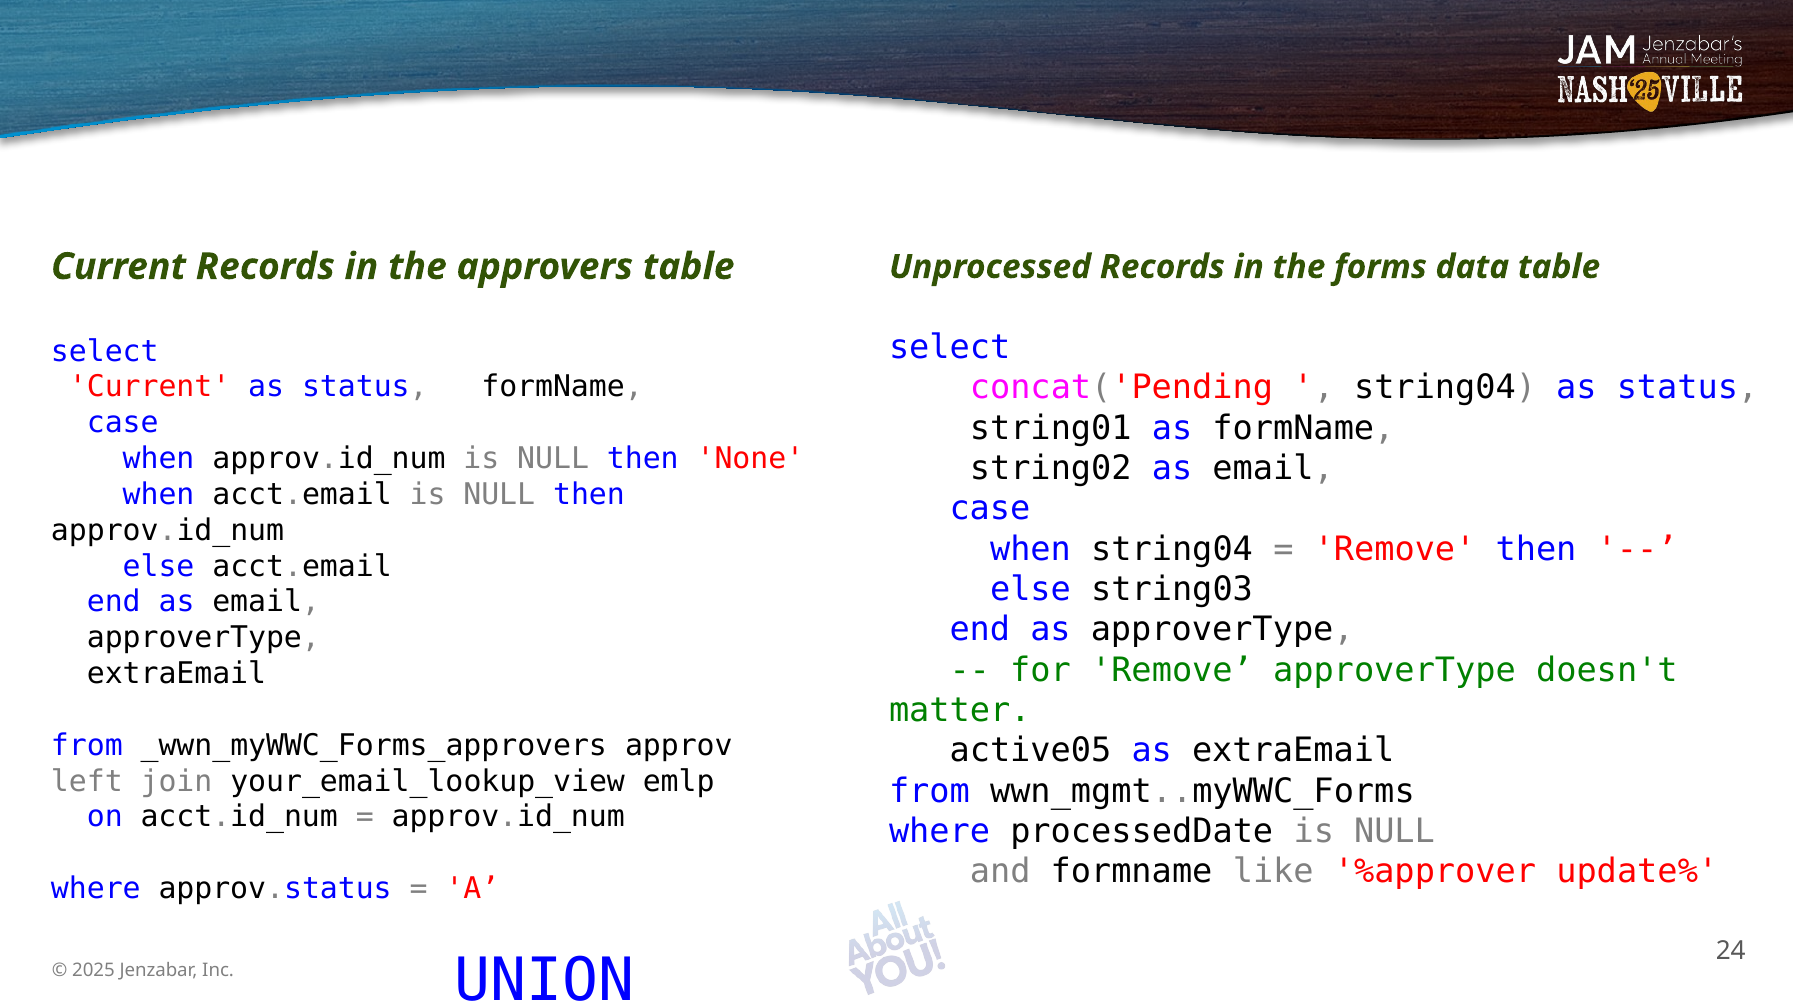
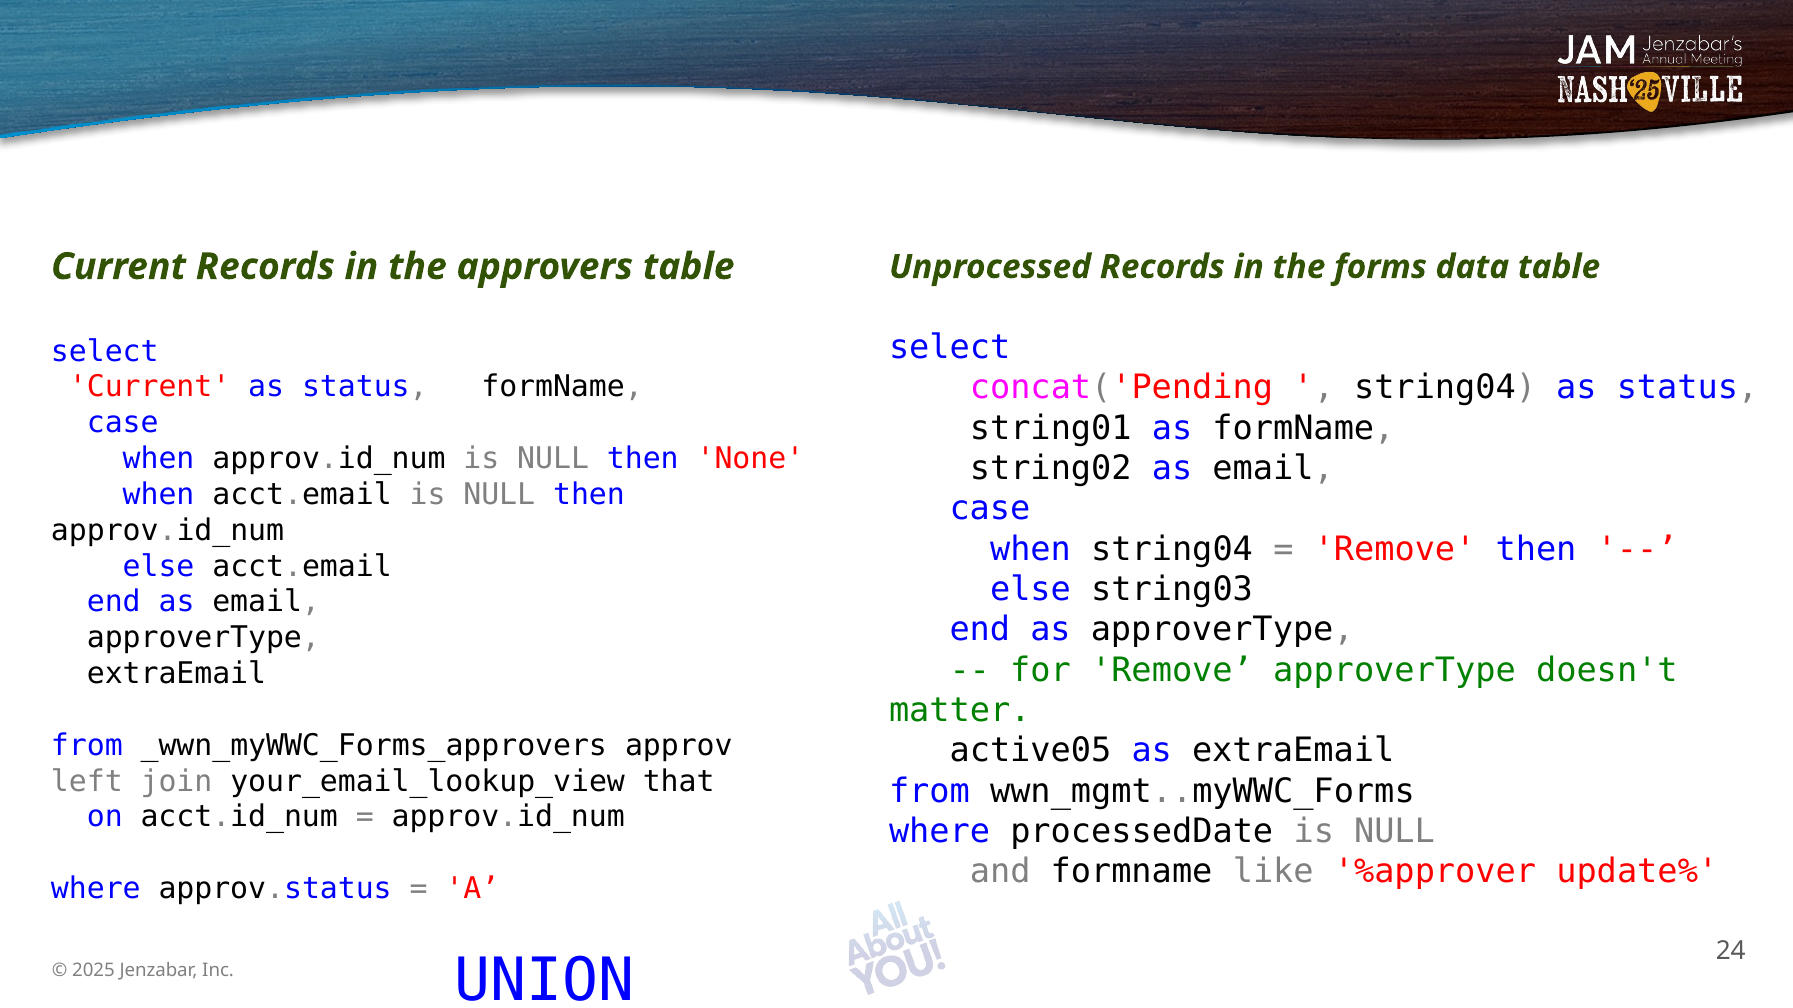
emlp: emlp -> that
